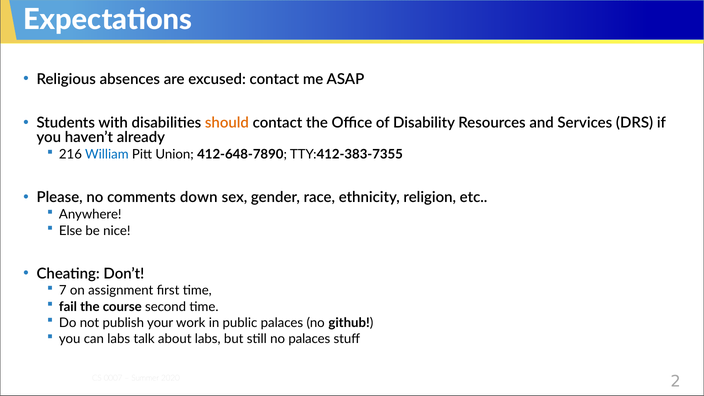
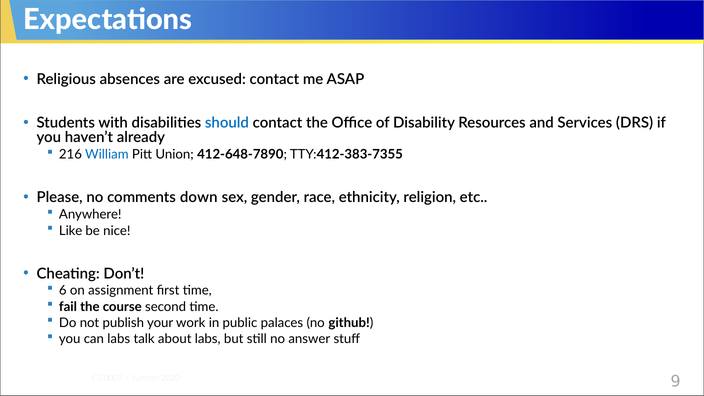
should colour: orange -> blue
Else: Else -> Like
7: 7 -> 6
no palaces: palaces -> answer
2: 2 -> 9
